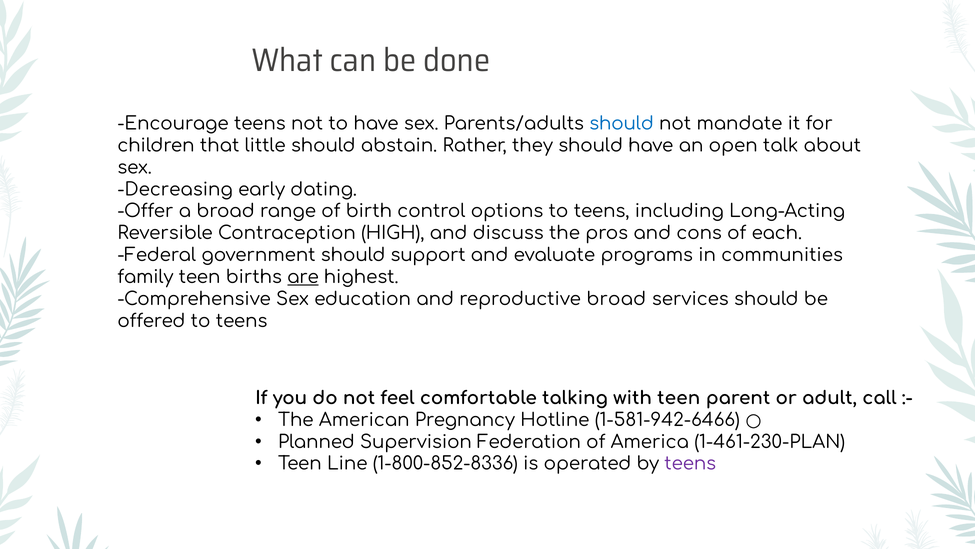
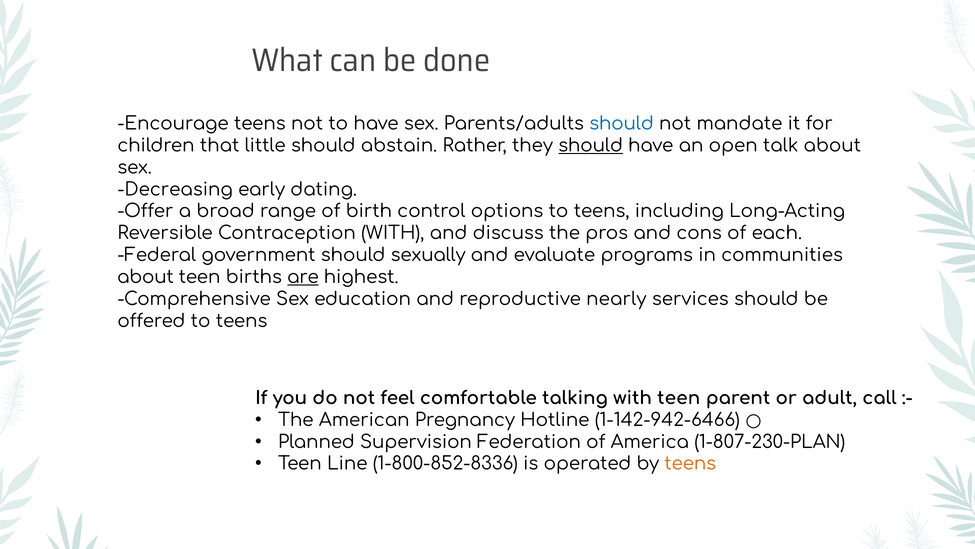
should at (591, 145) underline: none -> present
Contraception HIGH: HIGH -> WITH
support: support -> sexually
family at (145, 277): family -> about
reproductive broad: broad -> nearly
1-581-942-6466: 1-581-942-6466 -> 1-142-942-6466
1-461-230-PLAN: 1-461-230-PLAN -> 1-807-230-PLAN
teens at (690, 463) colour: purple -> orange
